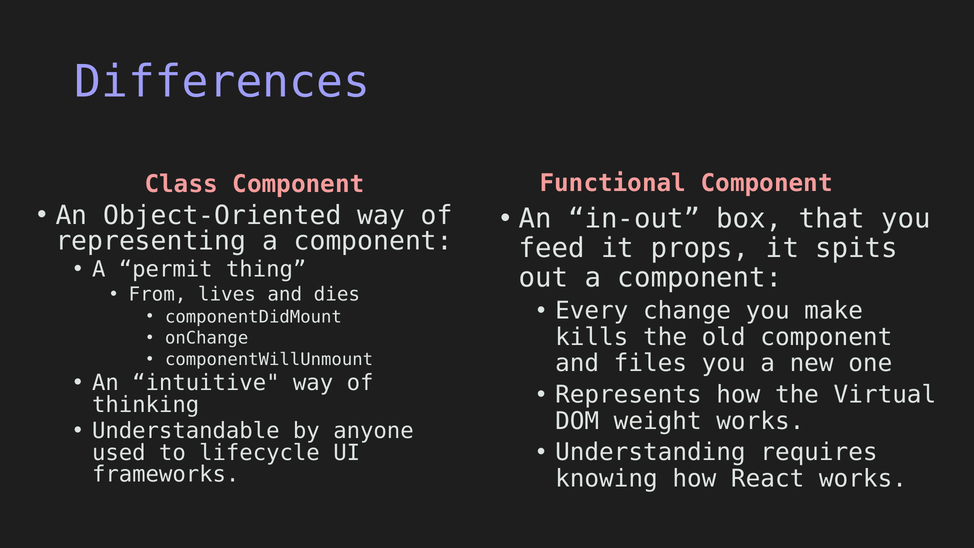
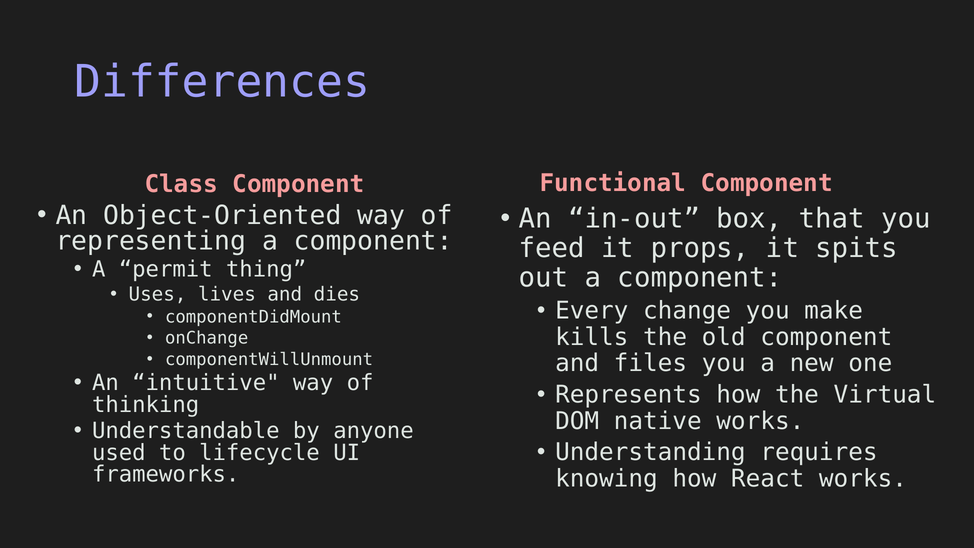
From: From -> Uses
weight: weight -> native
